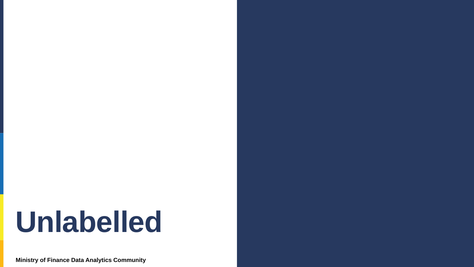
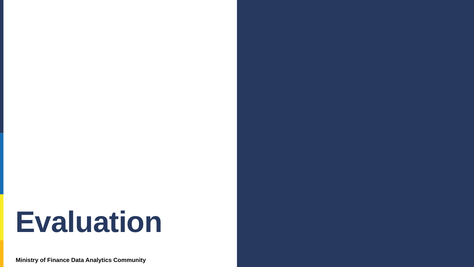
Unlabelled: Unlabelled -> Evaluation
